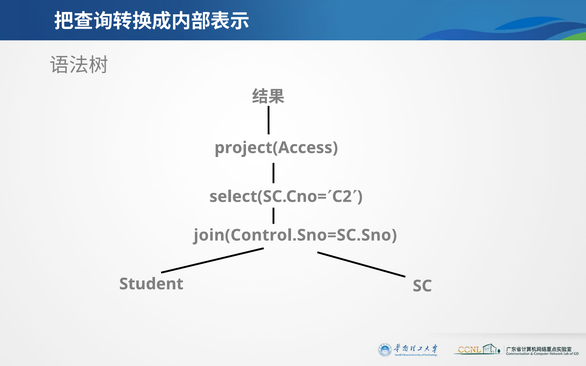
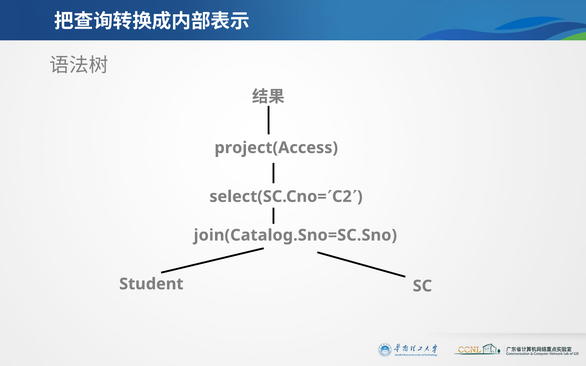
join(Control.Sno=SC.Sno: join(Control.Sno=SC.Sno -> join(Catalog.Sno=SC.Sno
